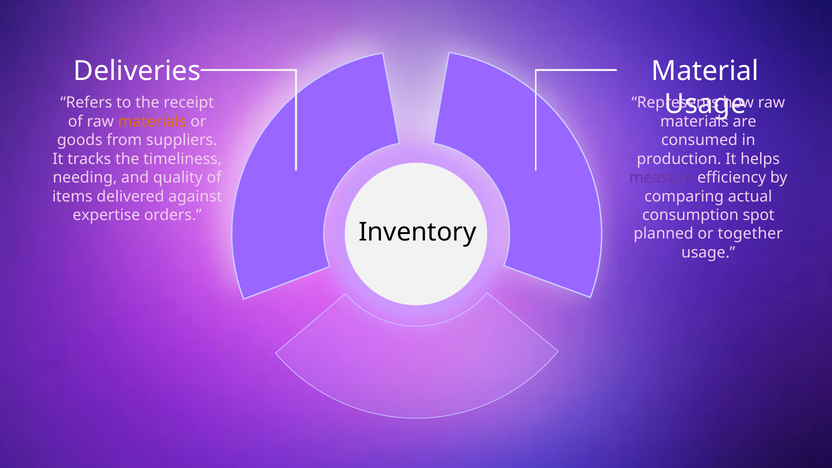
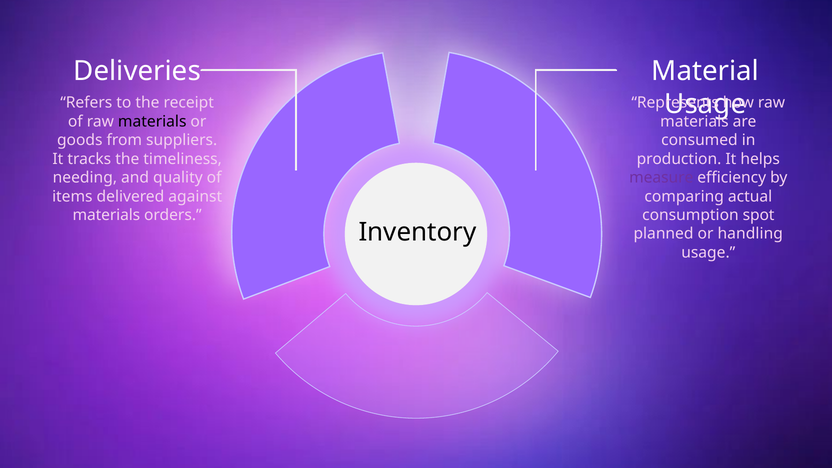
materials at (152, 121) colour: orange -> black
expertise at (106, 215): expertise -> materials
together: together -> handling
